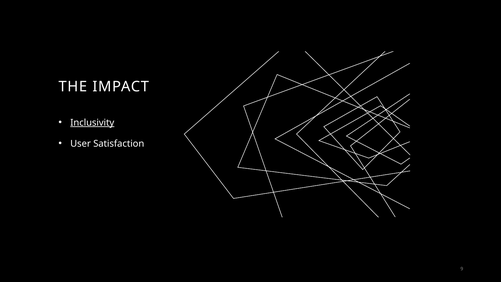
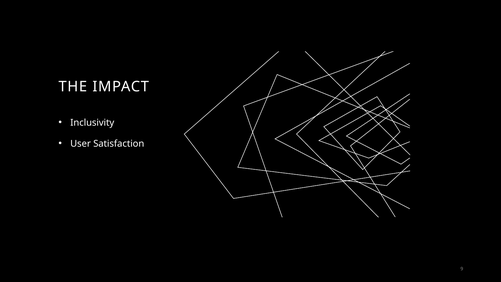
Inclusivity underline: present -> none
